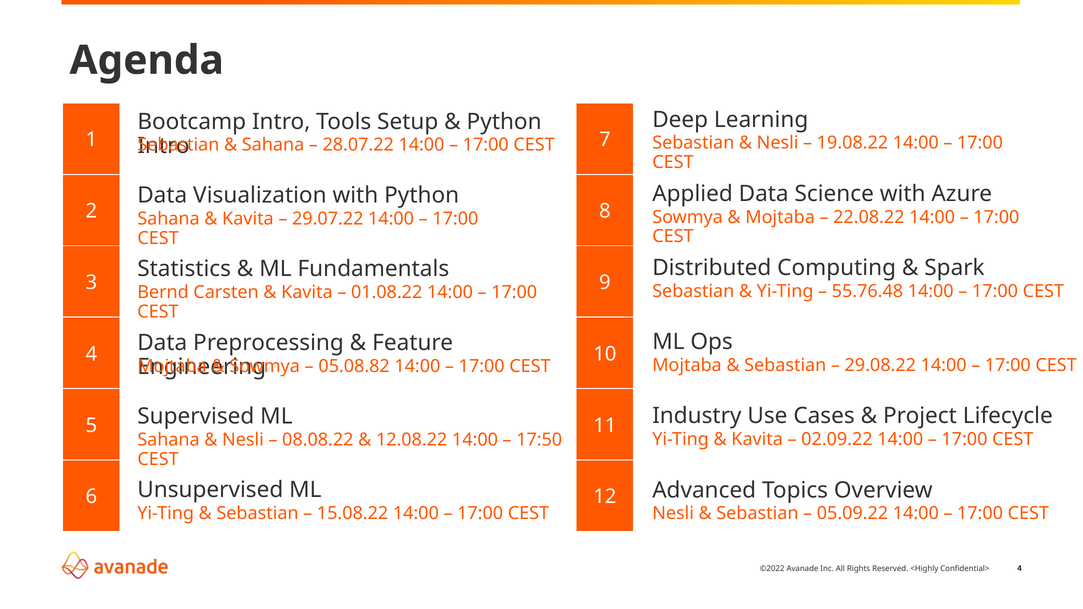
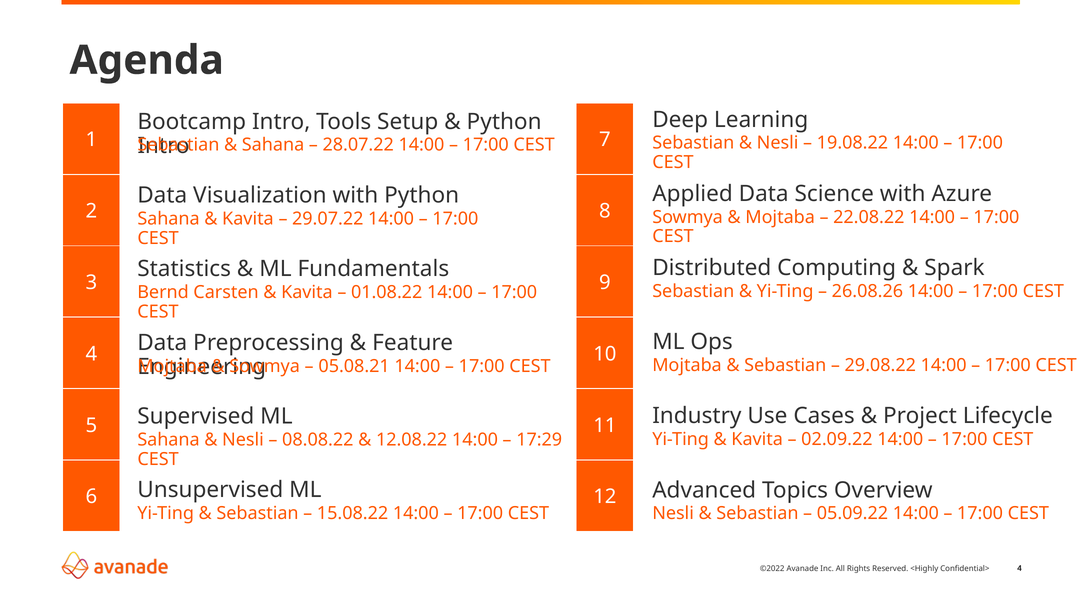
55.76.48: 55.76.48 -> 26.08.26
05.08.82: 05.08.82 -> 05.08.21
17:50: 17:50 -> 17:29
